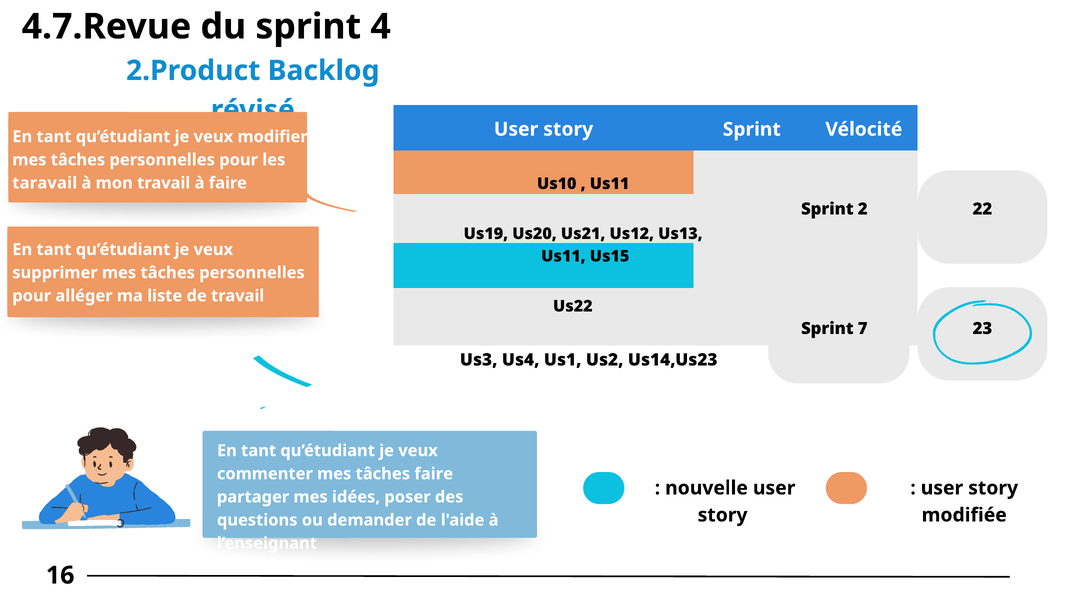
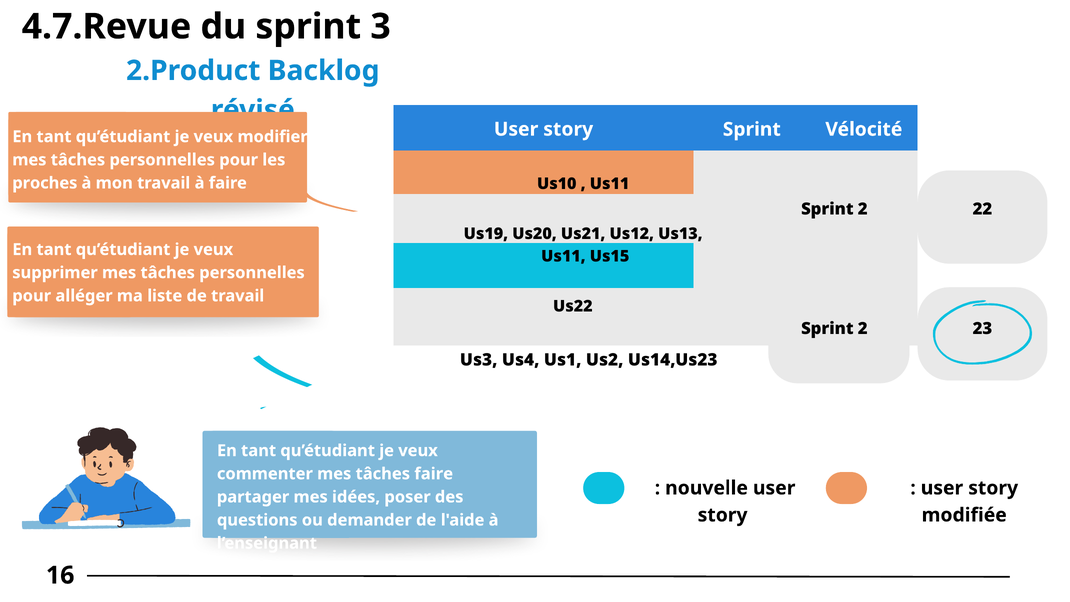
4: 4 -> 3
taravail: taravail -> proches
7 at (863, 328): 7 -> 2
